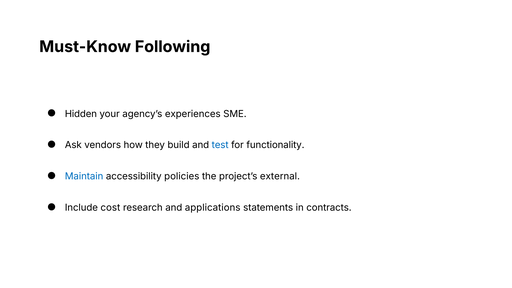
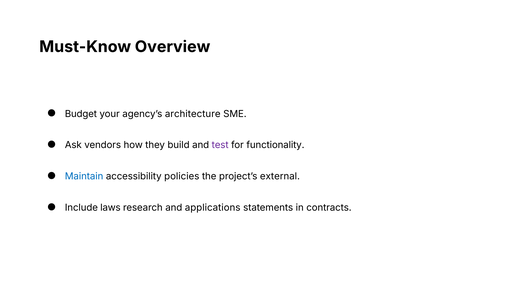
Following: Following -> Overview
Hidden: Hidden -> Budget
experiences: experiences -> architecture
test colour: blue -> purple
cost: cost -> laws
